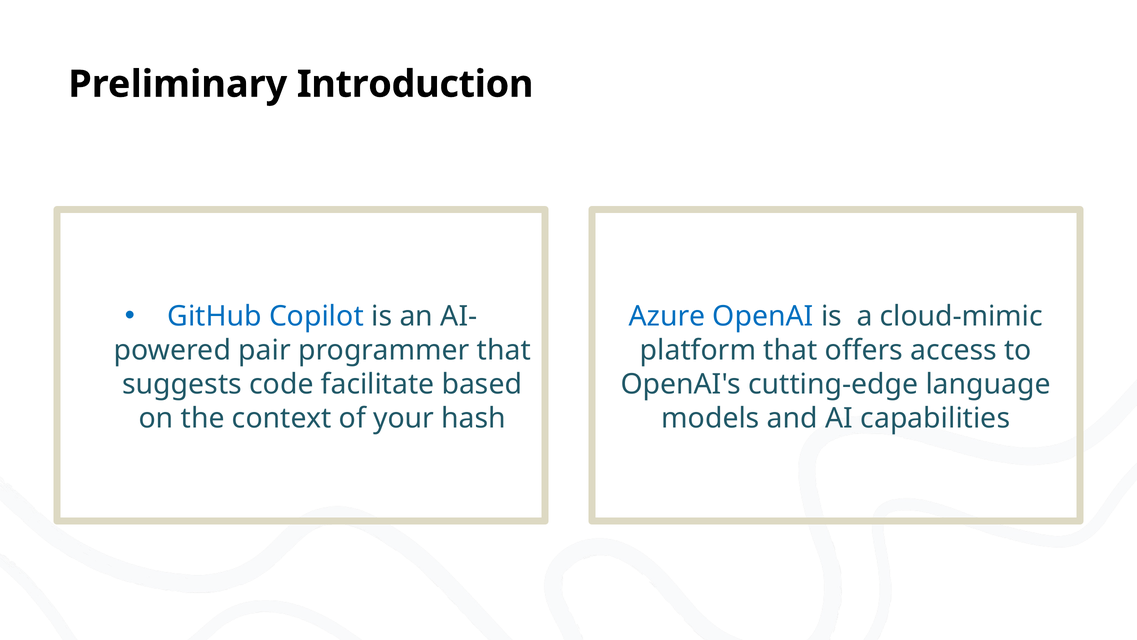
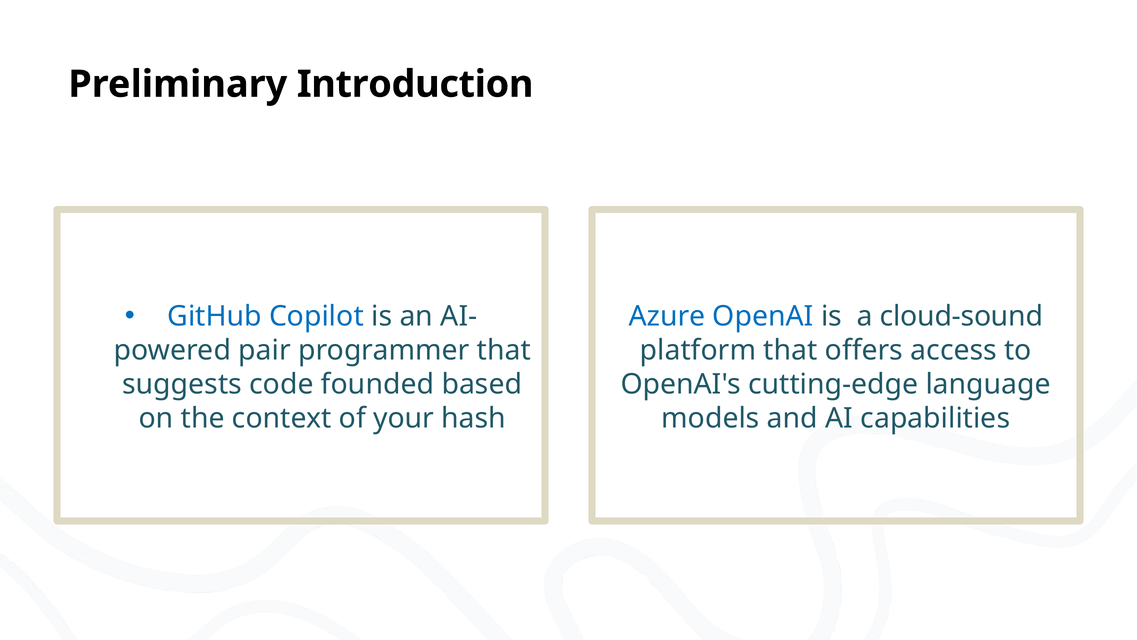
cloud-mimic: cloud-mimic -> cloud-sound
facilitate: facilitate -> founded
